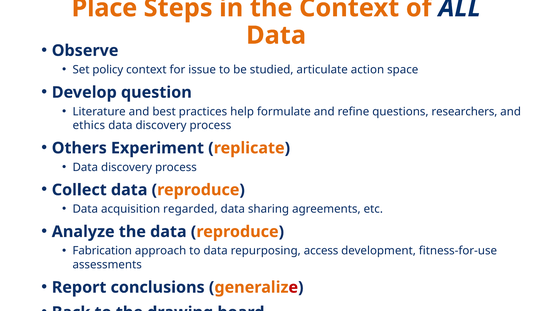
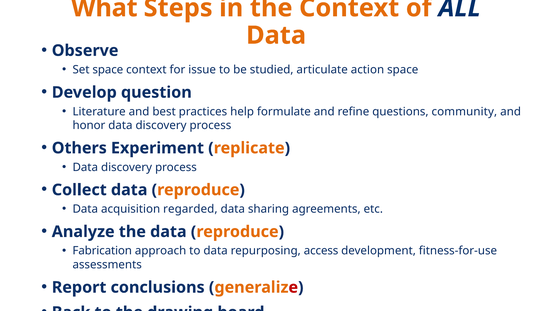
Place: Place -> What
Set policy: policy -> space
researchers: researchers -> community
ethics: ethics -> honor
